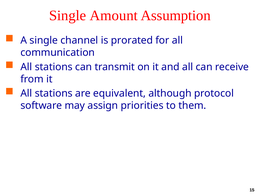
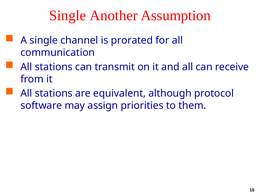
Amount: Amount -> Another
